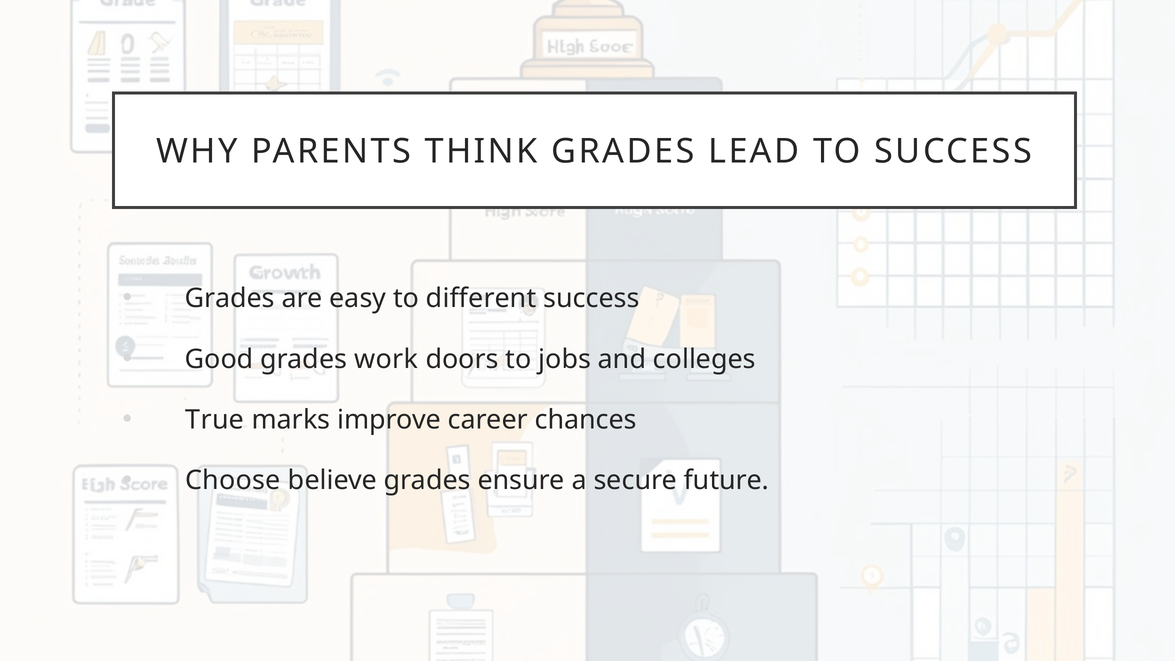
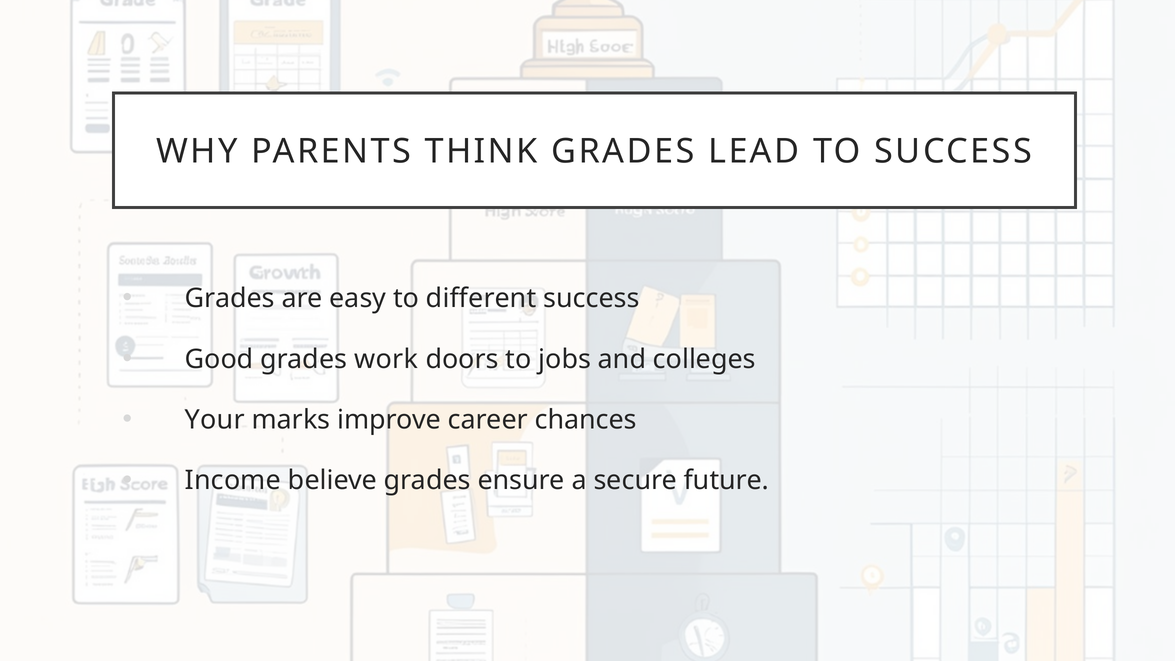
True: True -> Your
Choose: Choose -> Income
